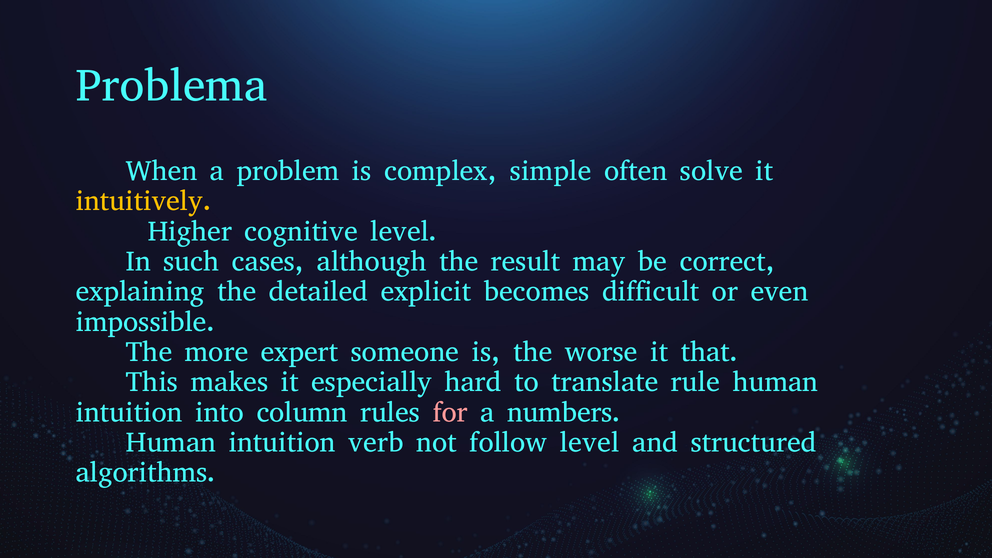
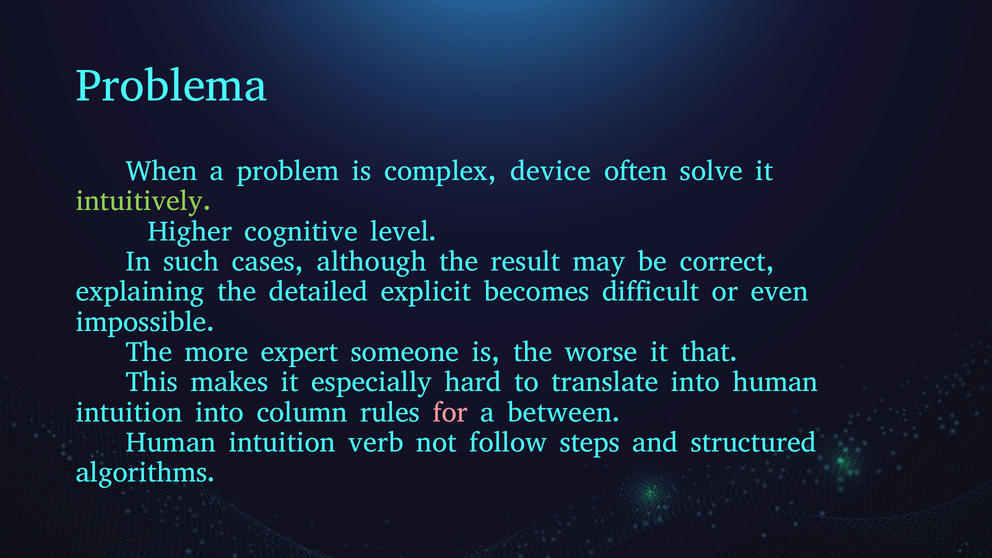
simple: simple -> device
intuitively colour: yellow -> light green
translate rule: rule -> into
numbers: numbers -> between
follow level: level -> steps
